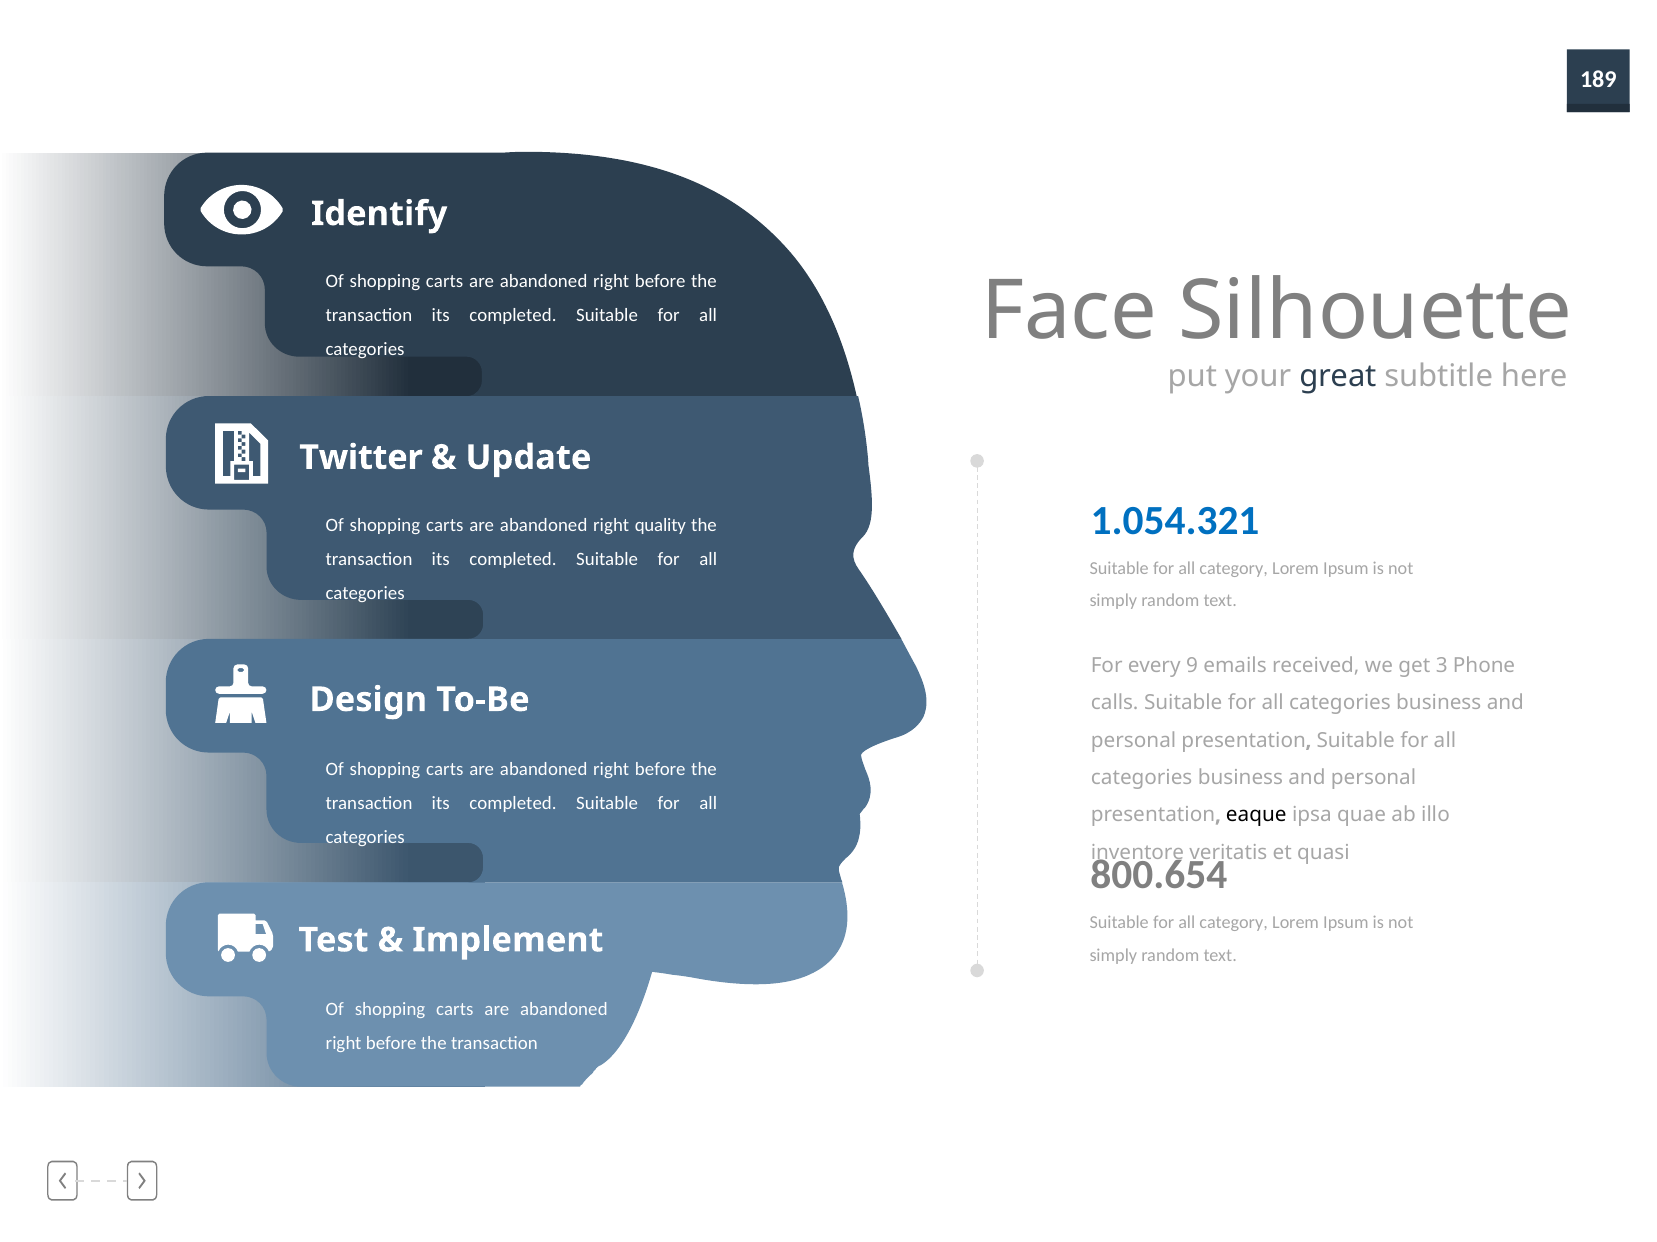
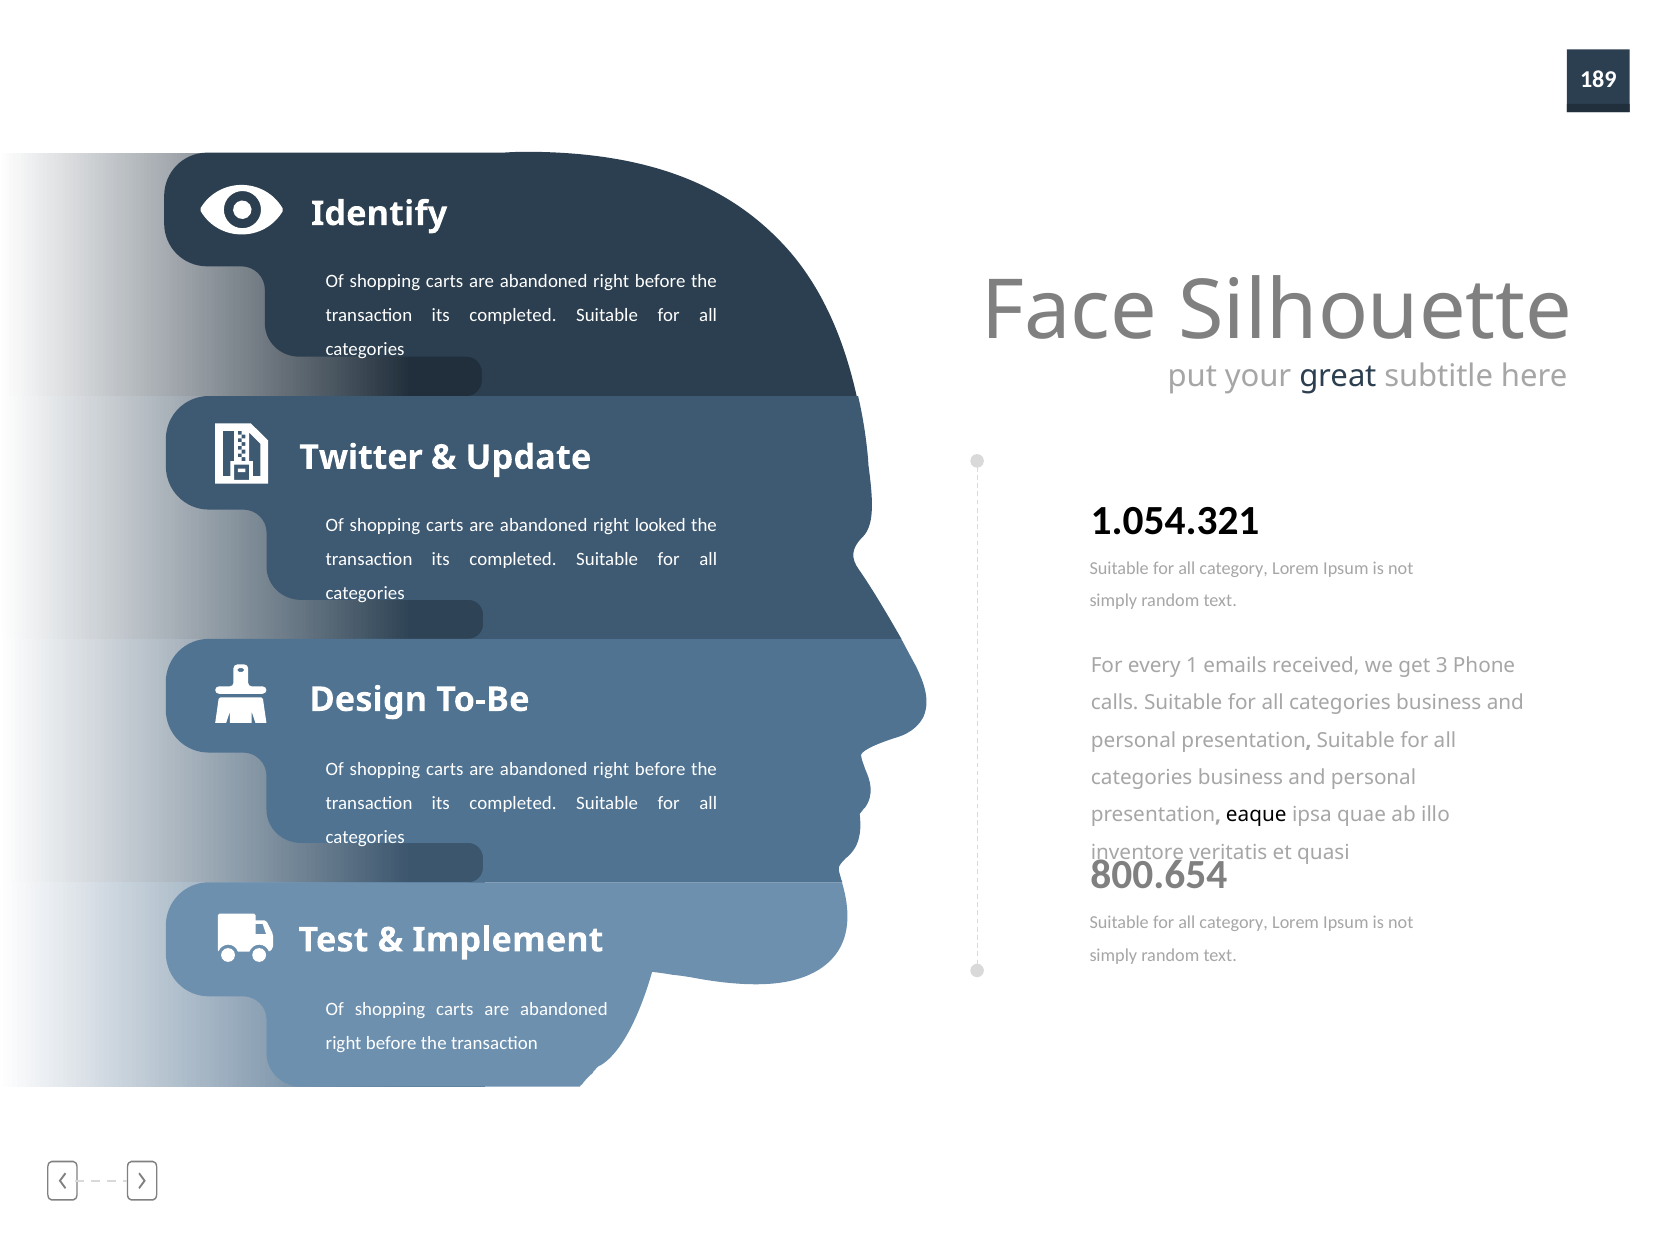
1.054.321 colour: blue -> black
quality: quality -> looked
9: 9 -> 1
